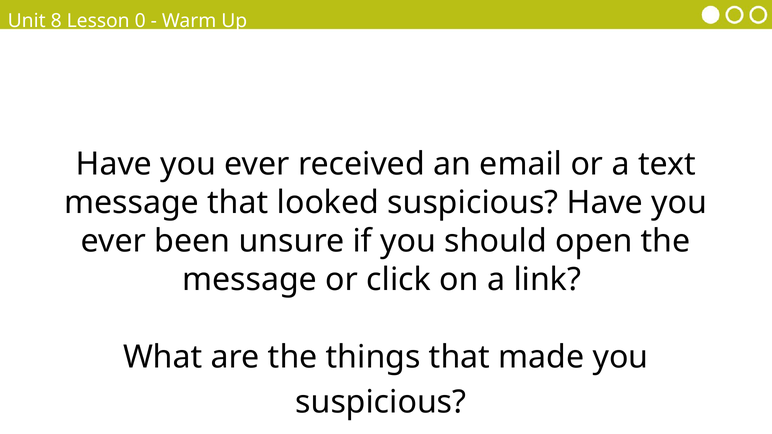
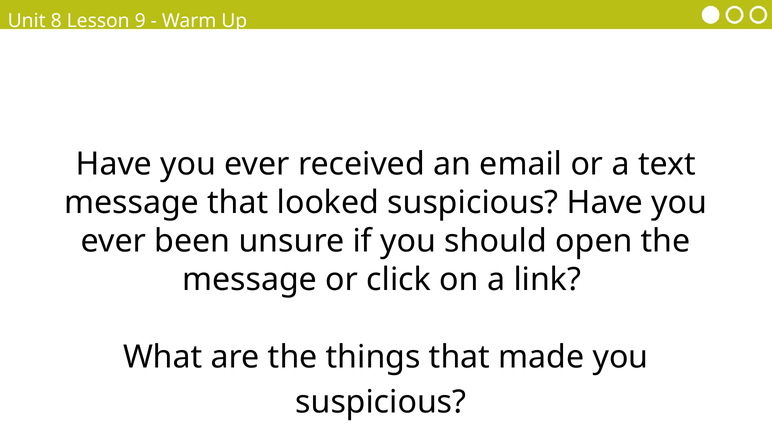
0: 0 -> 9
